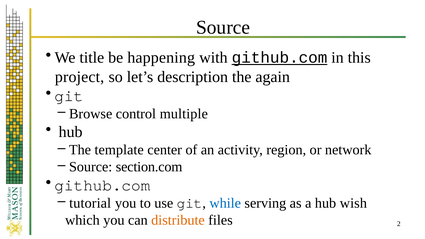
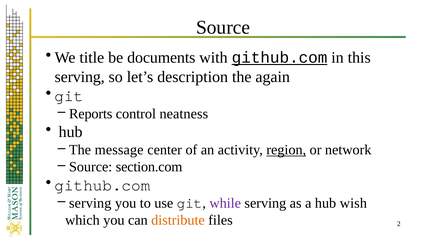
happening: happening -> documents
project at (80, 77): project -> serving
Browse: Browse -> Reports
multiple: multiple -> neatness
template: template -> message
region underline: none -> present
tutorial at (90, 203): tutorial -> serving
while colour: blue -> purple
